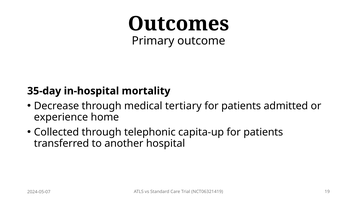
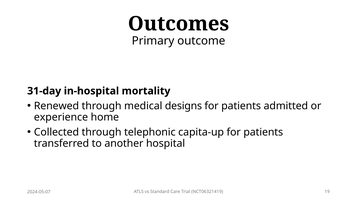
35-day: 35-day -> 31-day
Decrease: Decrease -> Renewed
tertiary: tertiary -> designs
